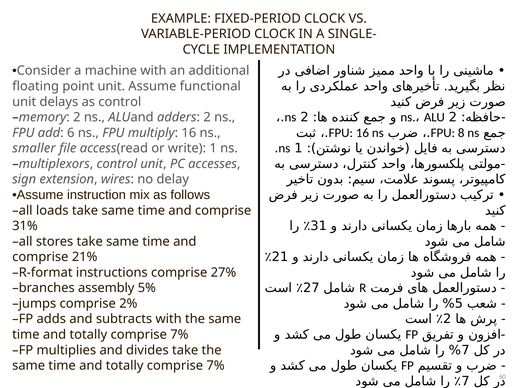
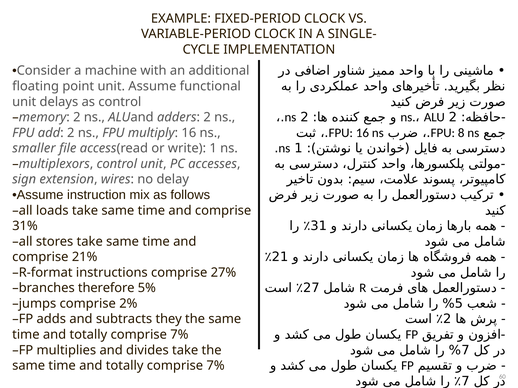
add 6: 6 -> 2
assembly: assembly -> therefore
subtracts with: with -> they
